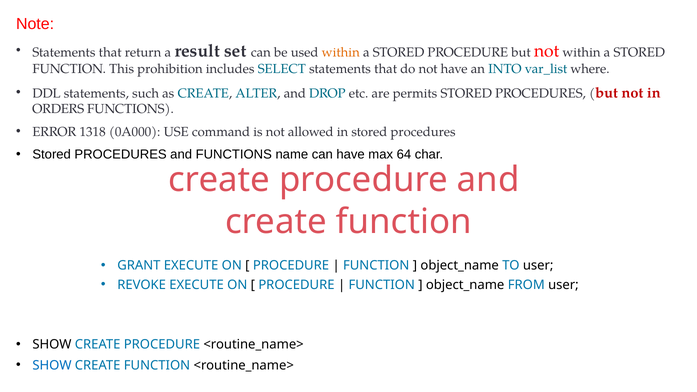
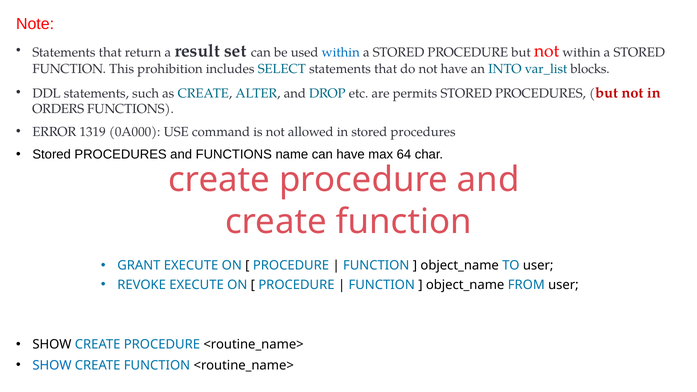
within at (341, 53) colour: orange -> blue
where: where -> blocks
1318: 1318 -> 1319
